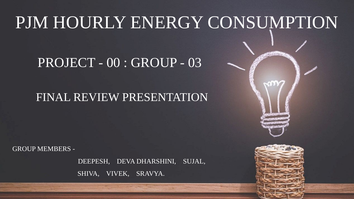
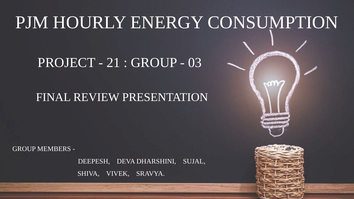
00: 00 -> 21
